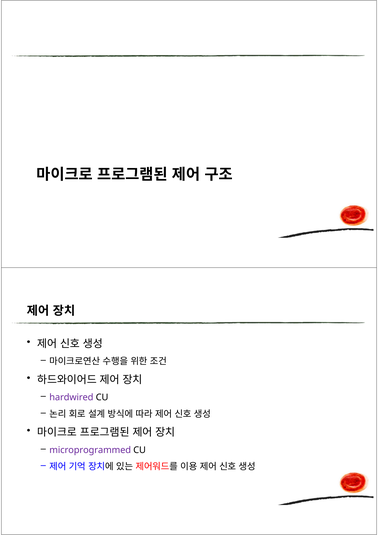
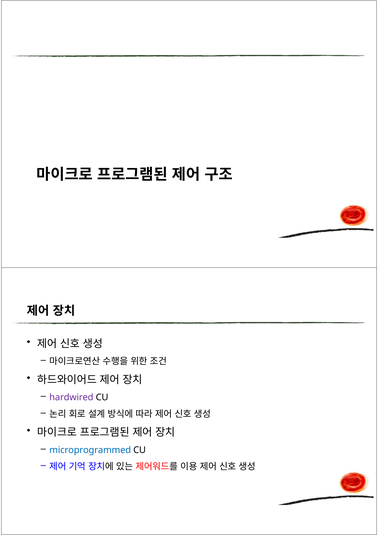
microprogrammed colour: purple -> blue
